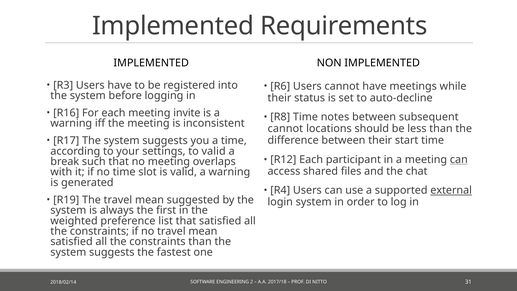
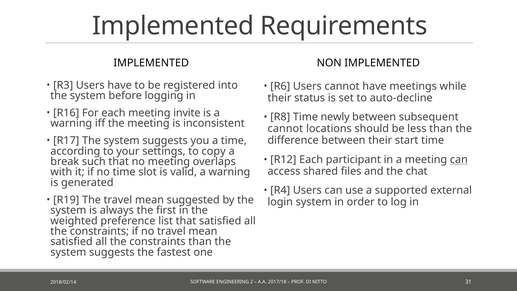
notes: notes -> newly
to valid: valid -> copy
external underline: present -> none
